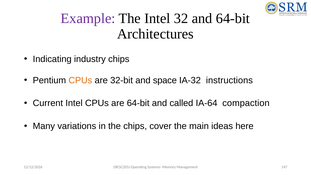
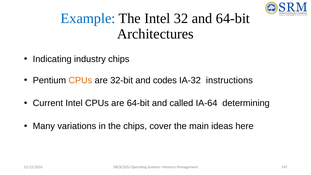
Example colour: purple -> blue
space: space -> codes
compaction: compaction -> determining
